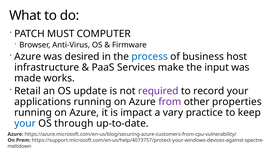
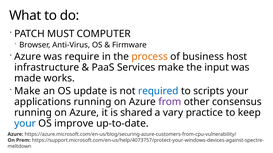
desired: desired -> require
process colour: blue -> orange
Retail at (27, 91): Retail -> Make
required colour: purple -> blue
record: record -> scripts
properties: properties -> consensus
impact: impact -> shared
through: through -> improve
